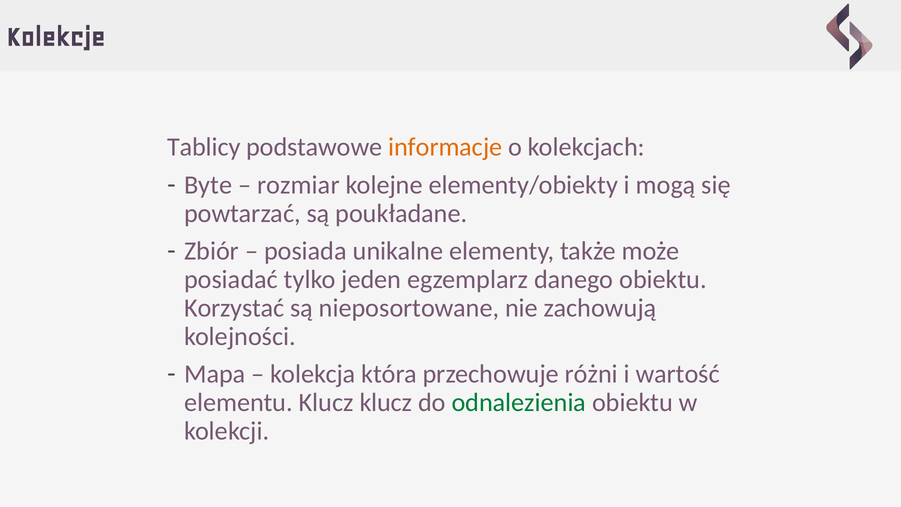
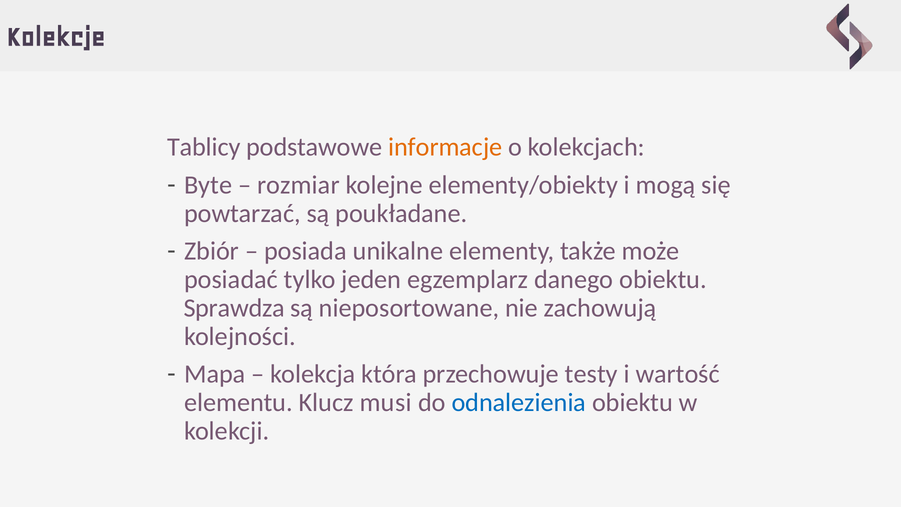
Korzystać: Korzystać -> Sprawdza
różni: różni -> testy
Klucz klucz: klucz -> musi
odnalezienia colour: green -> blue
